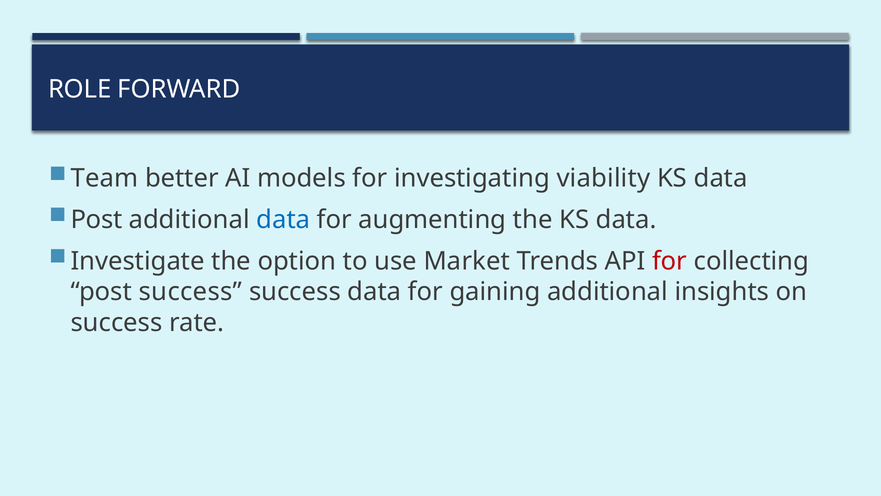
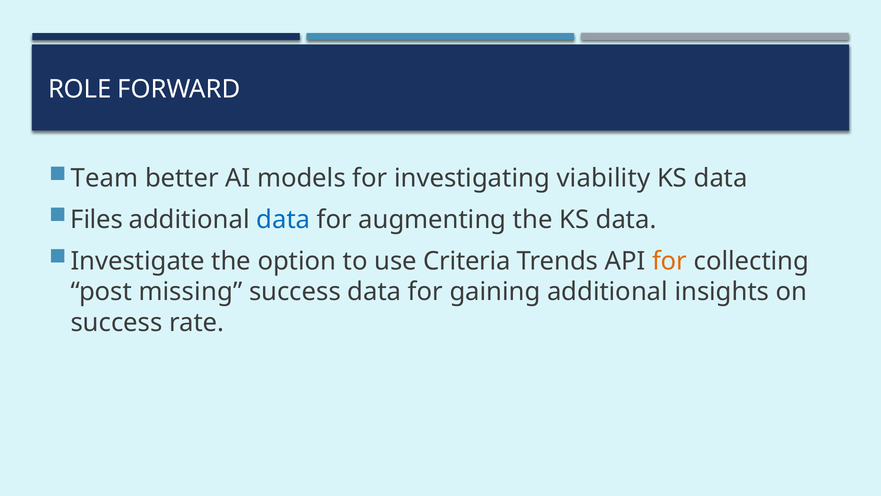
Post at (97, 219): Post -> Files
Market: Market -> Criteria
for at (670, 261) colour: red -> orange
post success: success -> missing
